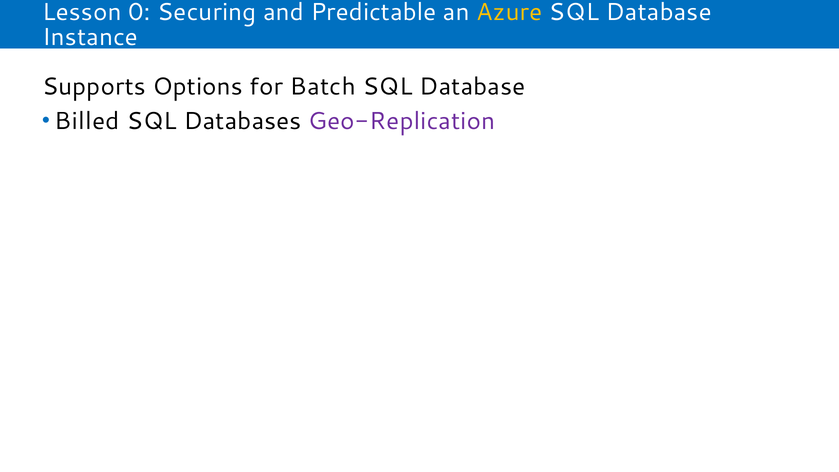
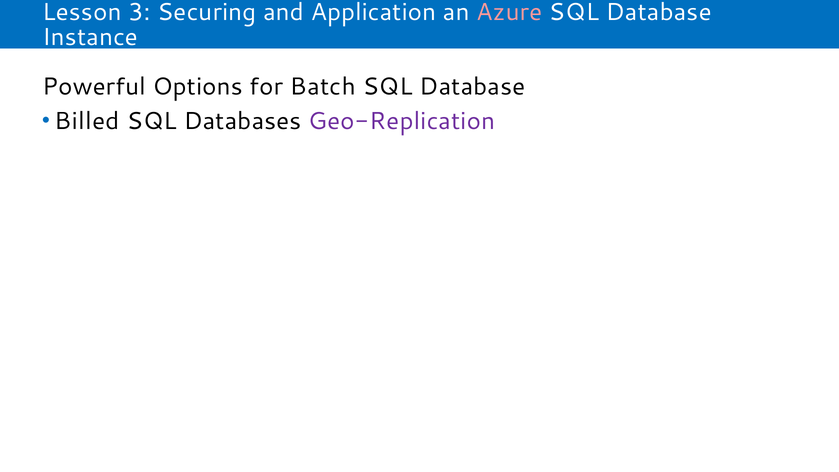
0: 0 -> 3
Predictable: Predictable -> Application
Azure colour: yellow -> pink
Supports: Supports -> Powerful
